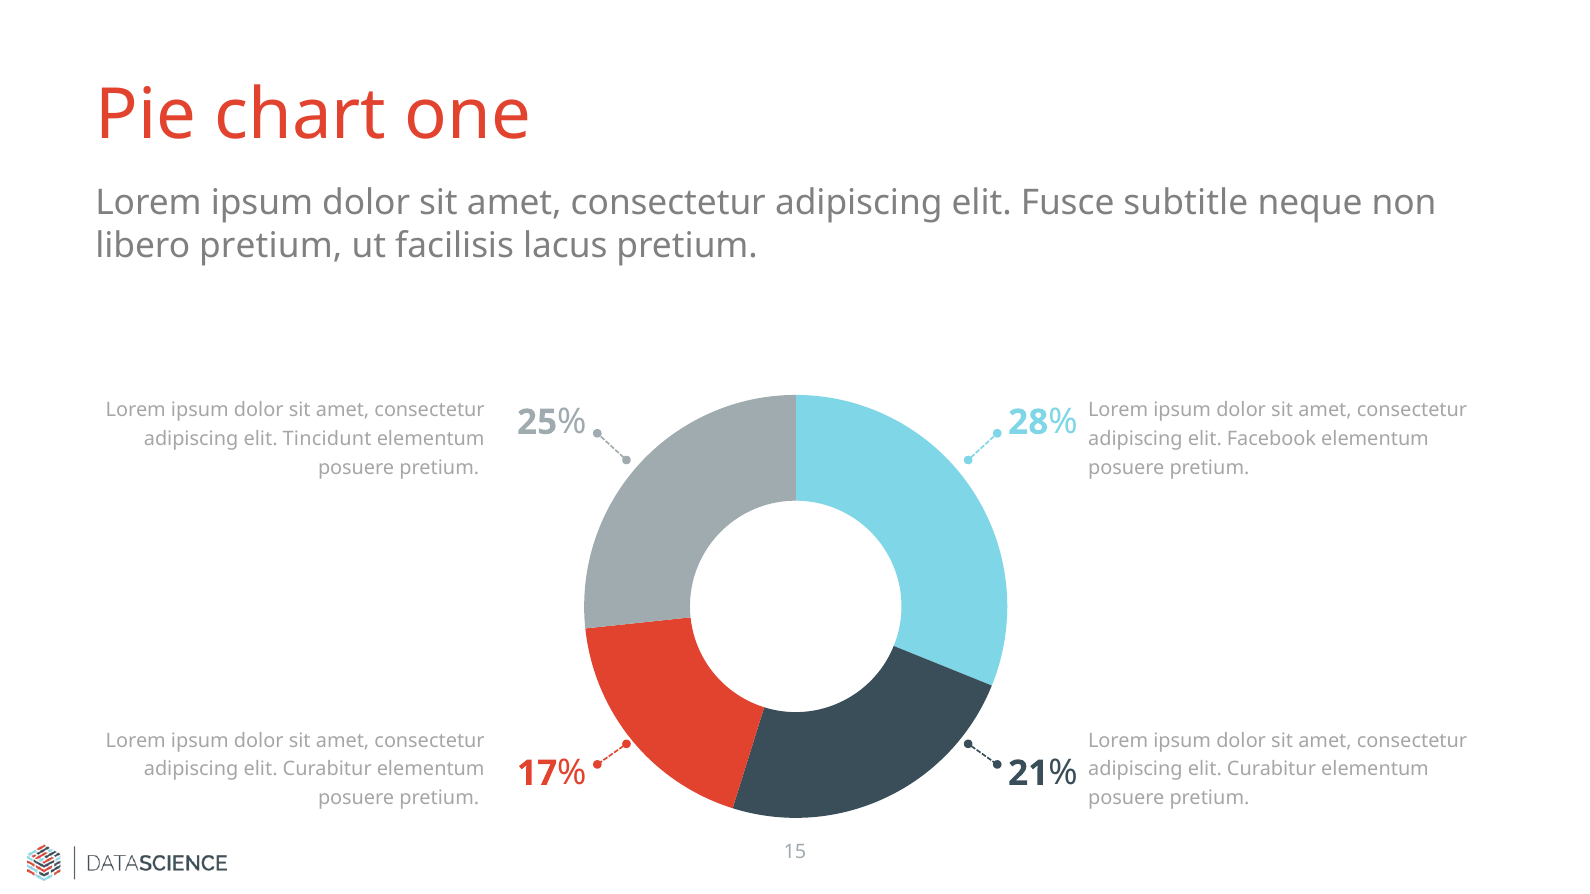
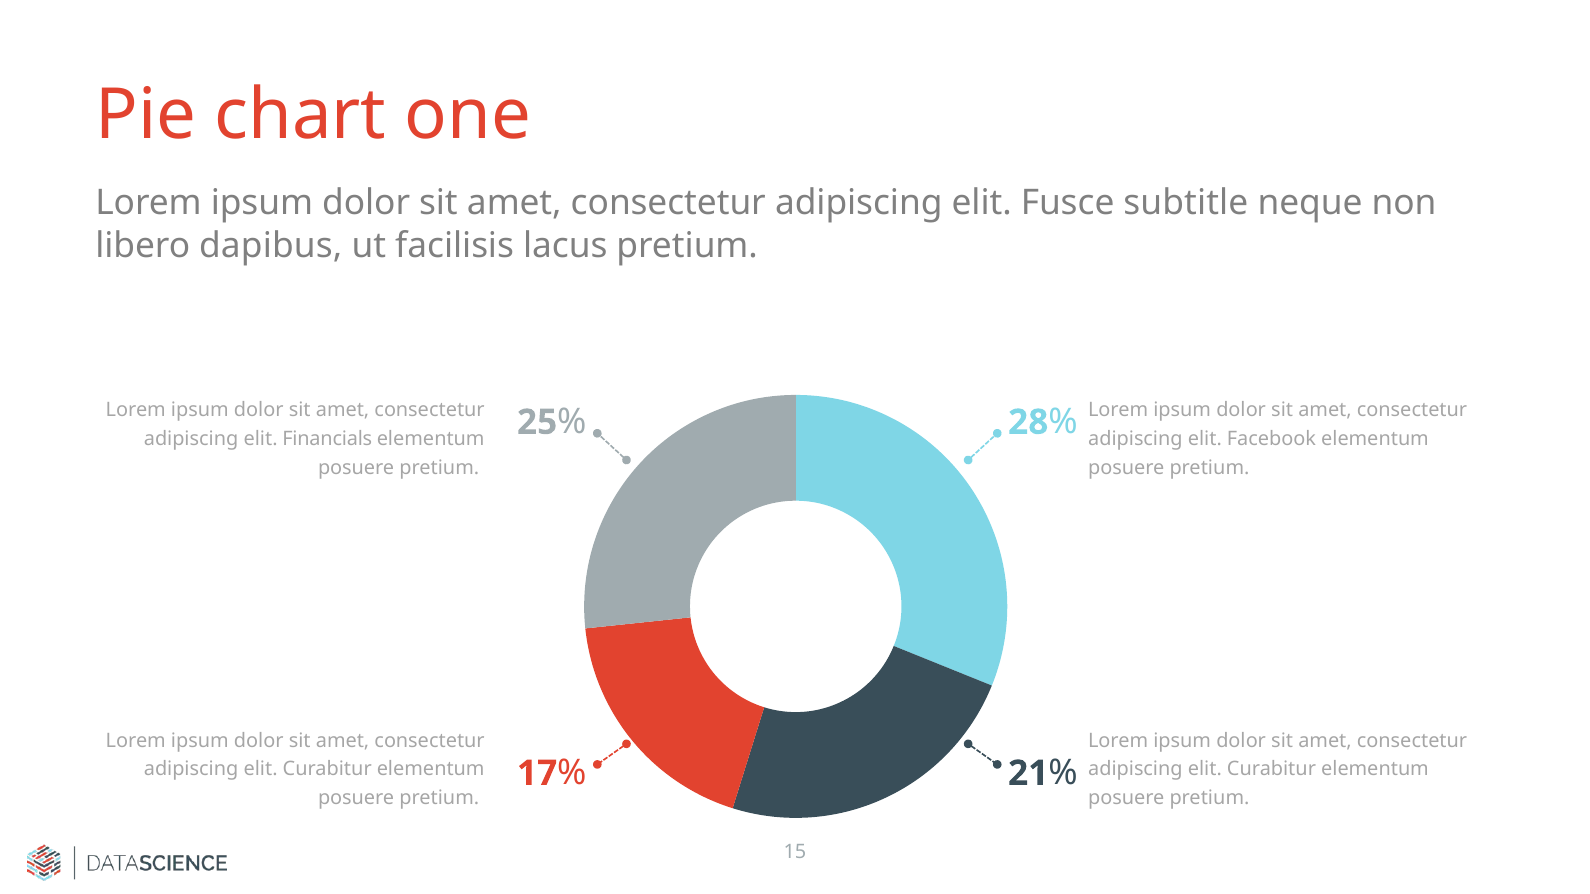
libero pretium: pretium -> dapibus
Tincidunt: Tincidunt -> Financials
